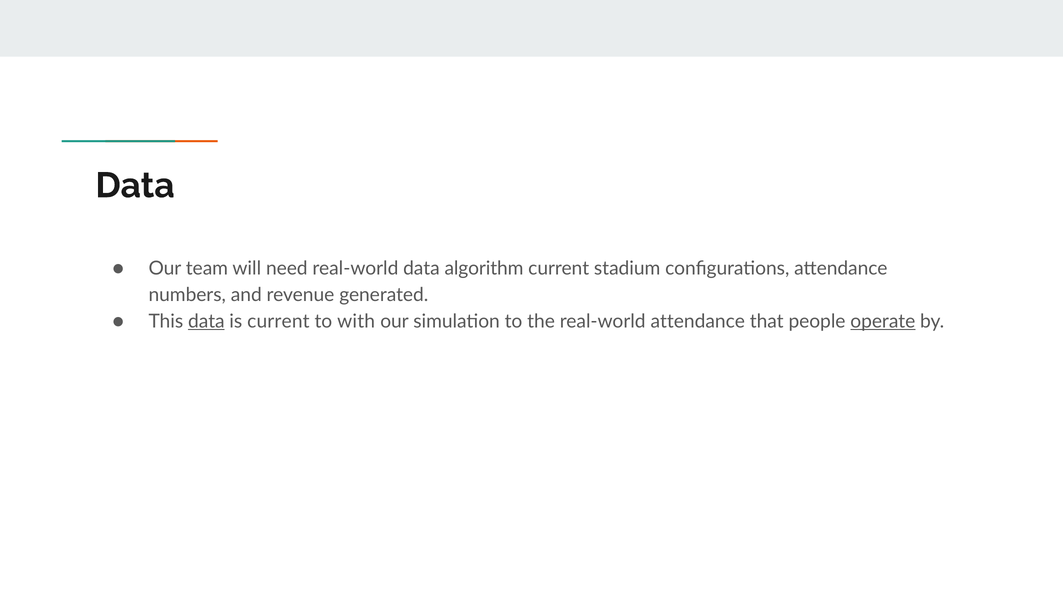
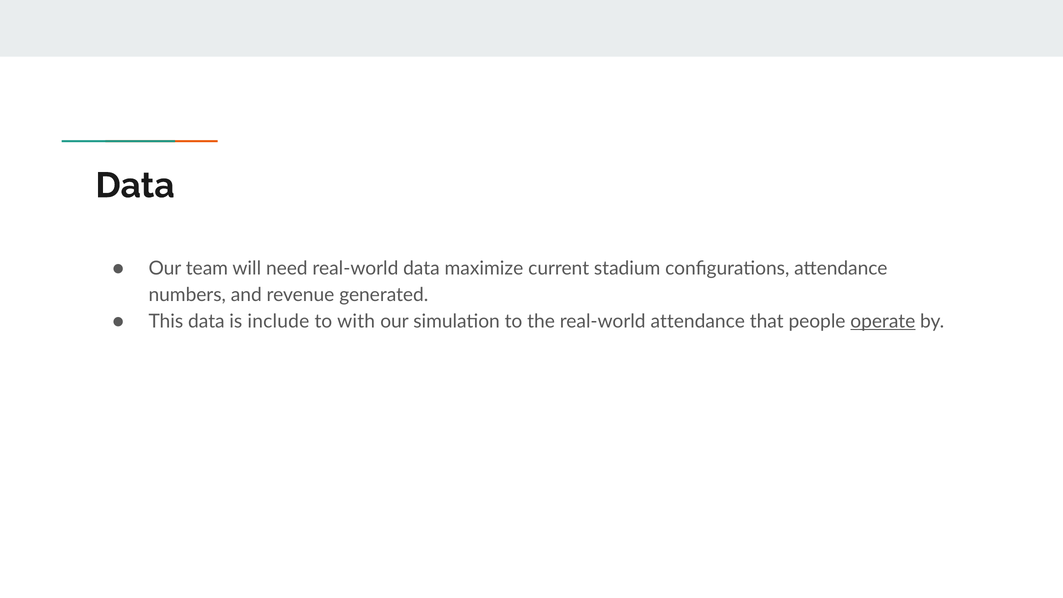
algorithm: algorithm -> maximize
data at (206, 321) underline: present -> none
is current: current -> include
